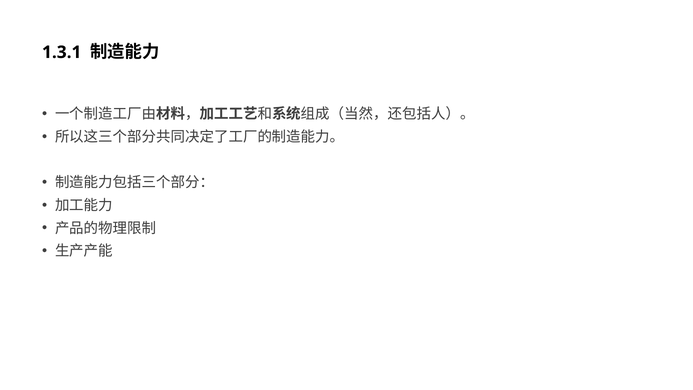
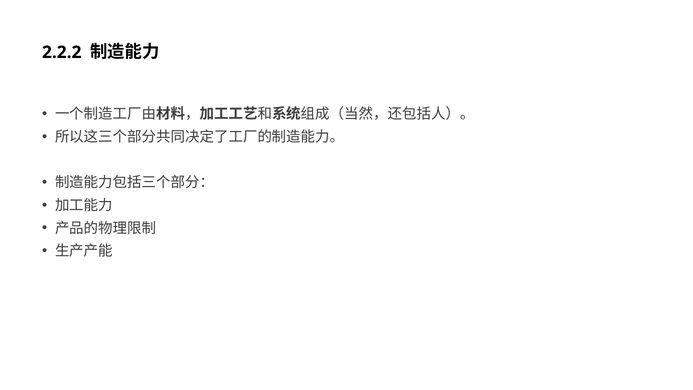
1.3.1: 1.3.1 -> 2.2.2
